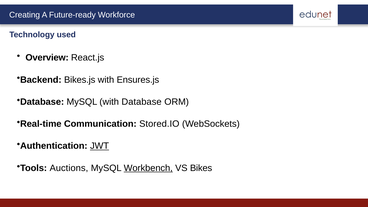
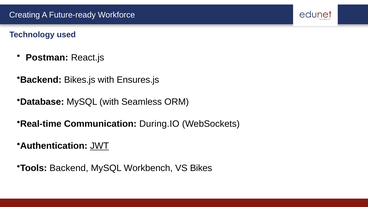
Overview: Overview -> Postman
with Database: Database -> Seamless
Stored.IO: Stored.IO -> During.IO
Tools Auctions: Auctions -> Backend
Workbench underline: present -> none
